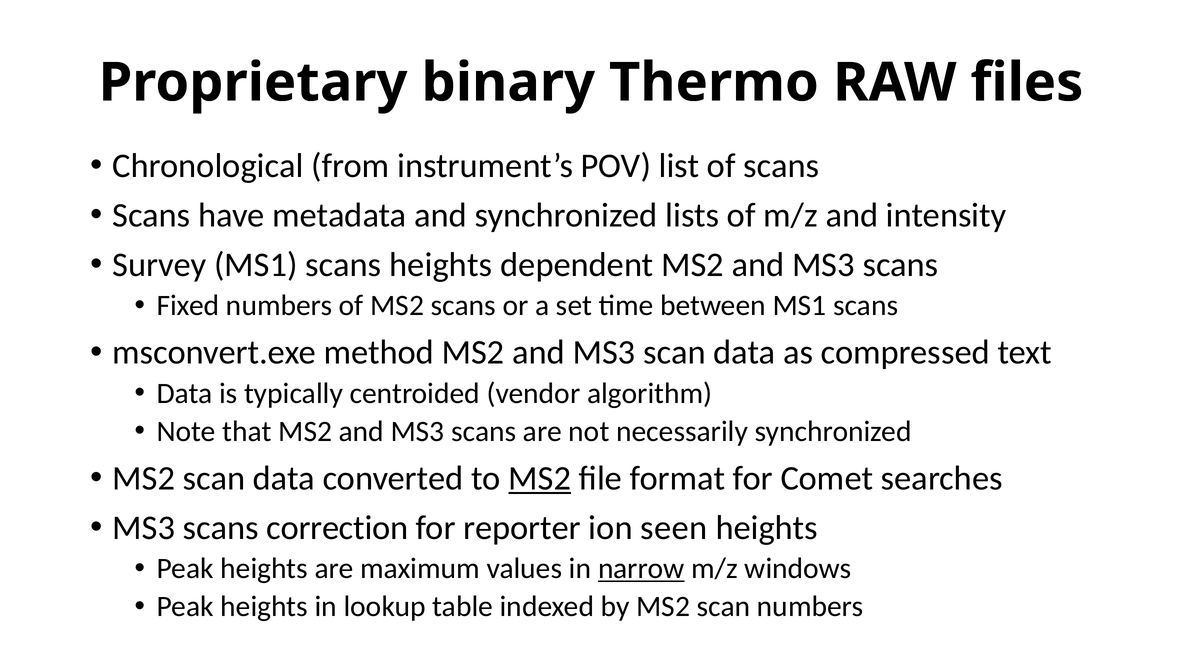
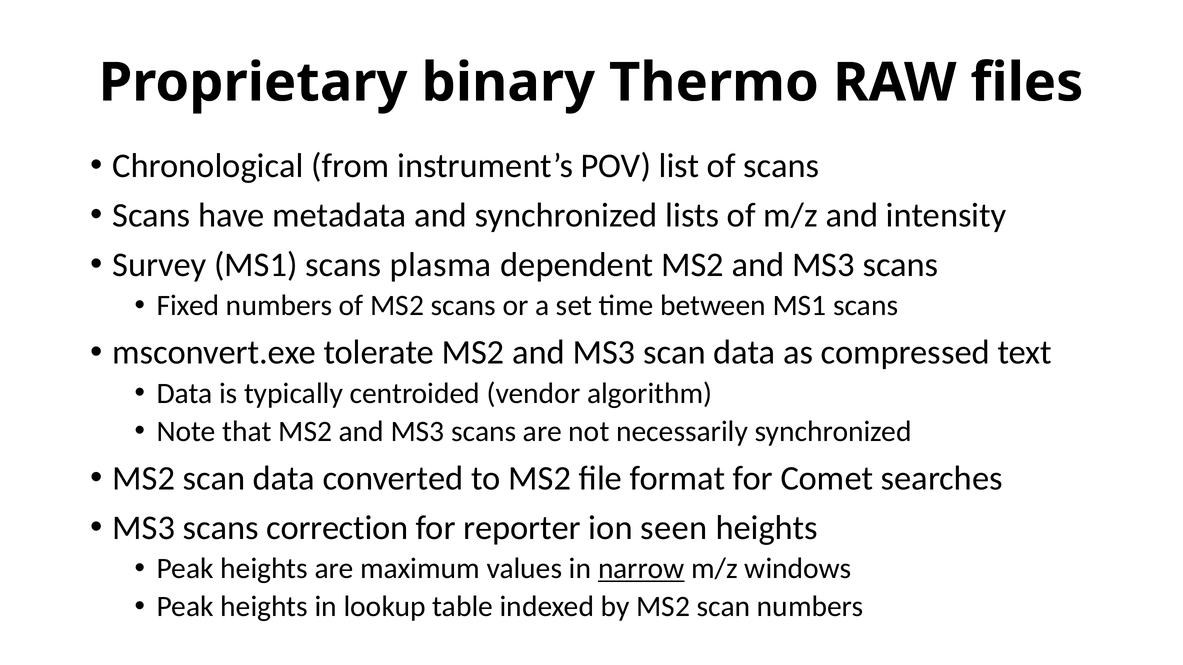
scans heights: heights -> plasma
method: method -> tolerate
MS2 at (540, 479) underline: present -> none
